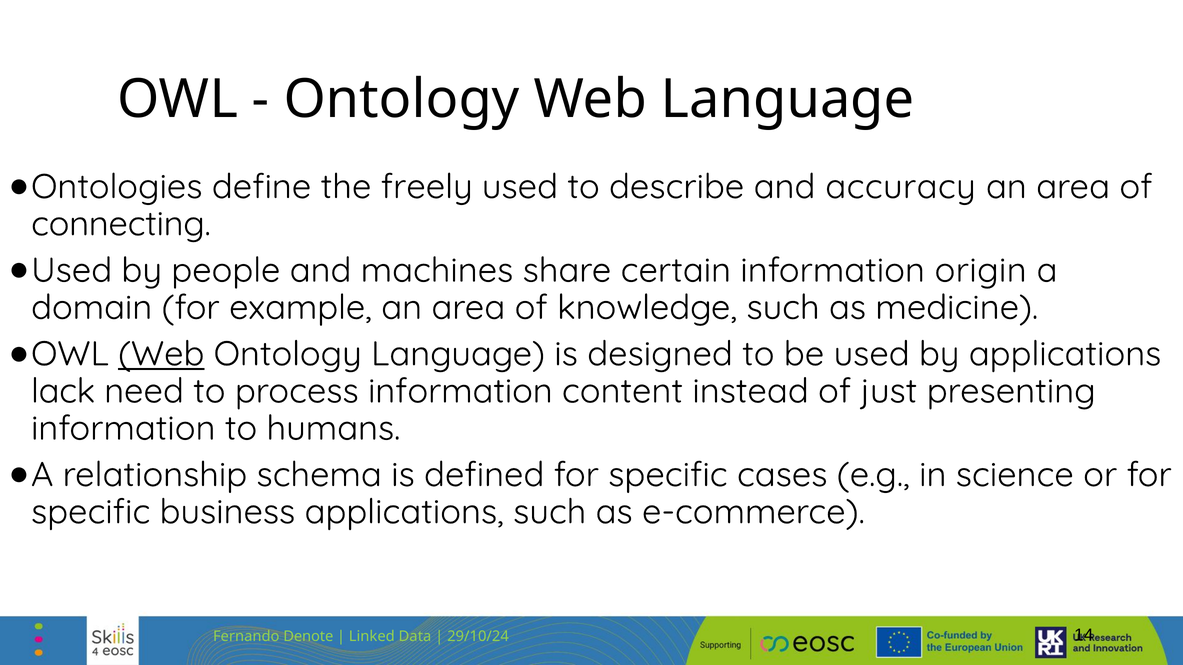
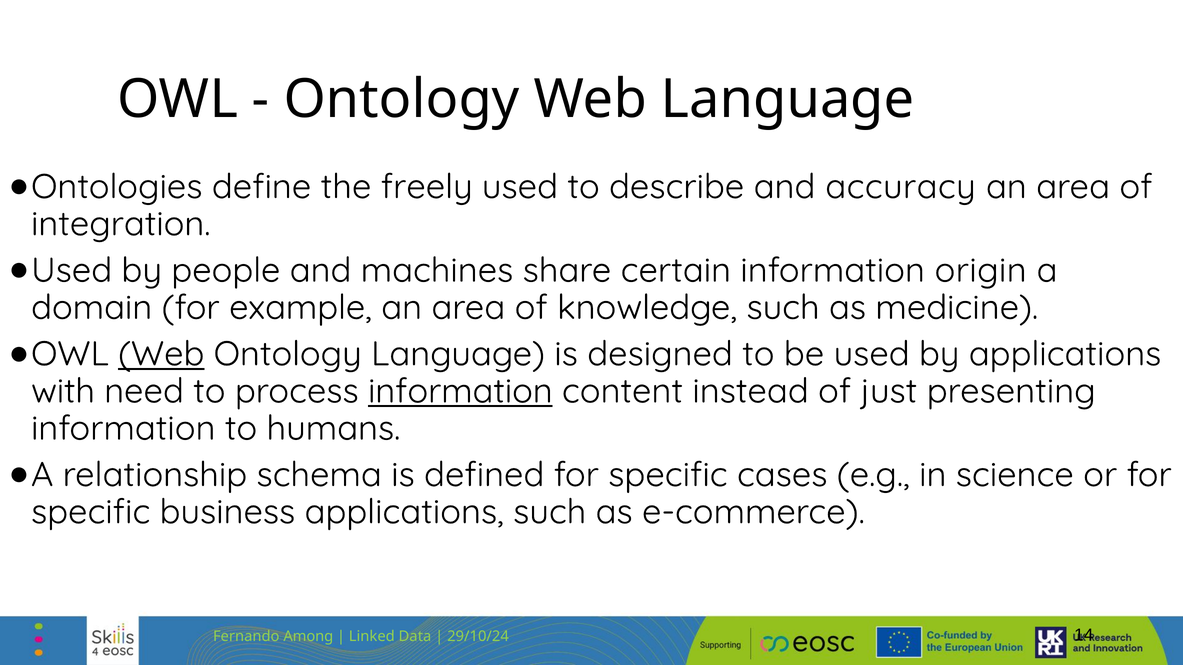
connecting: connecting -> integration
lack: lack -> with
information at (460, 391) underline: none -> present
Denote: Denote -> Among
